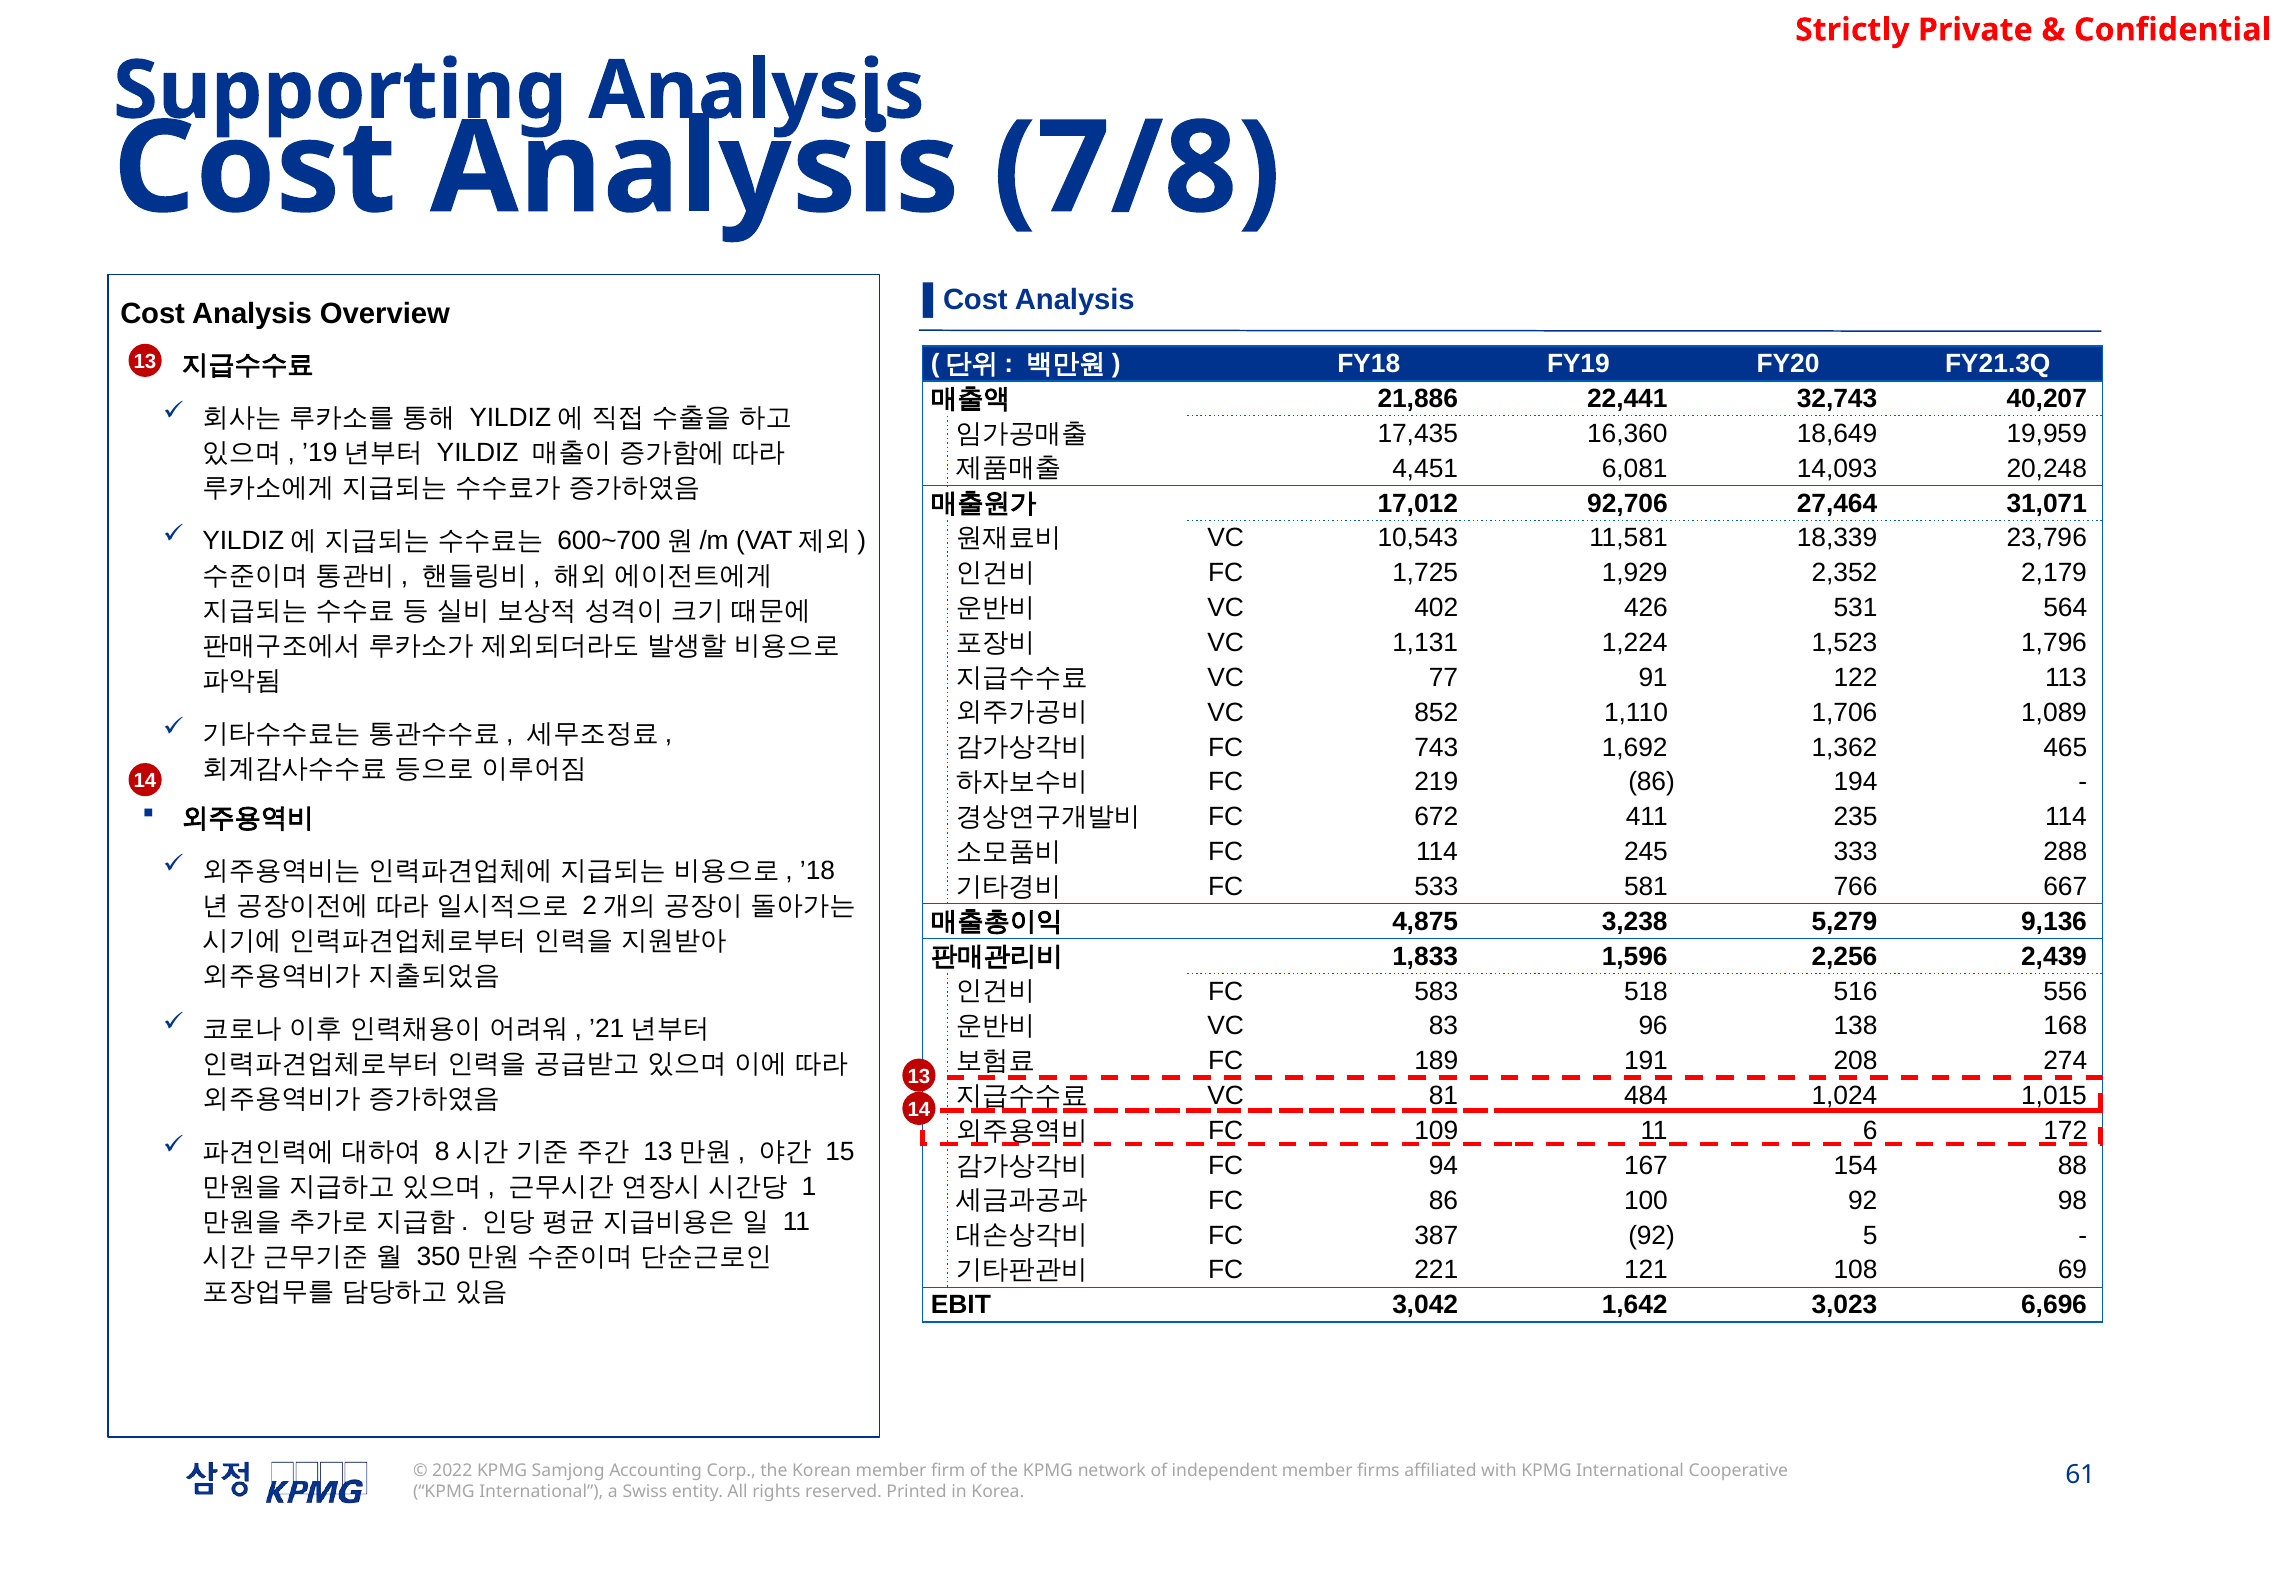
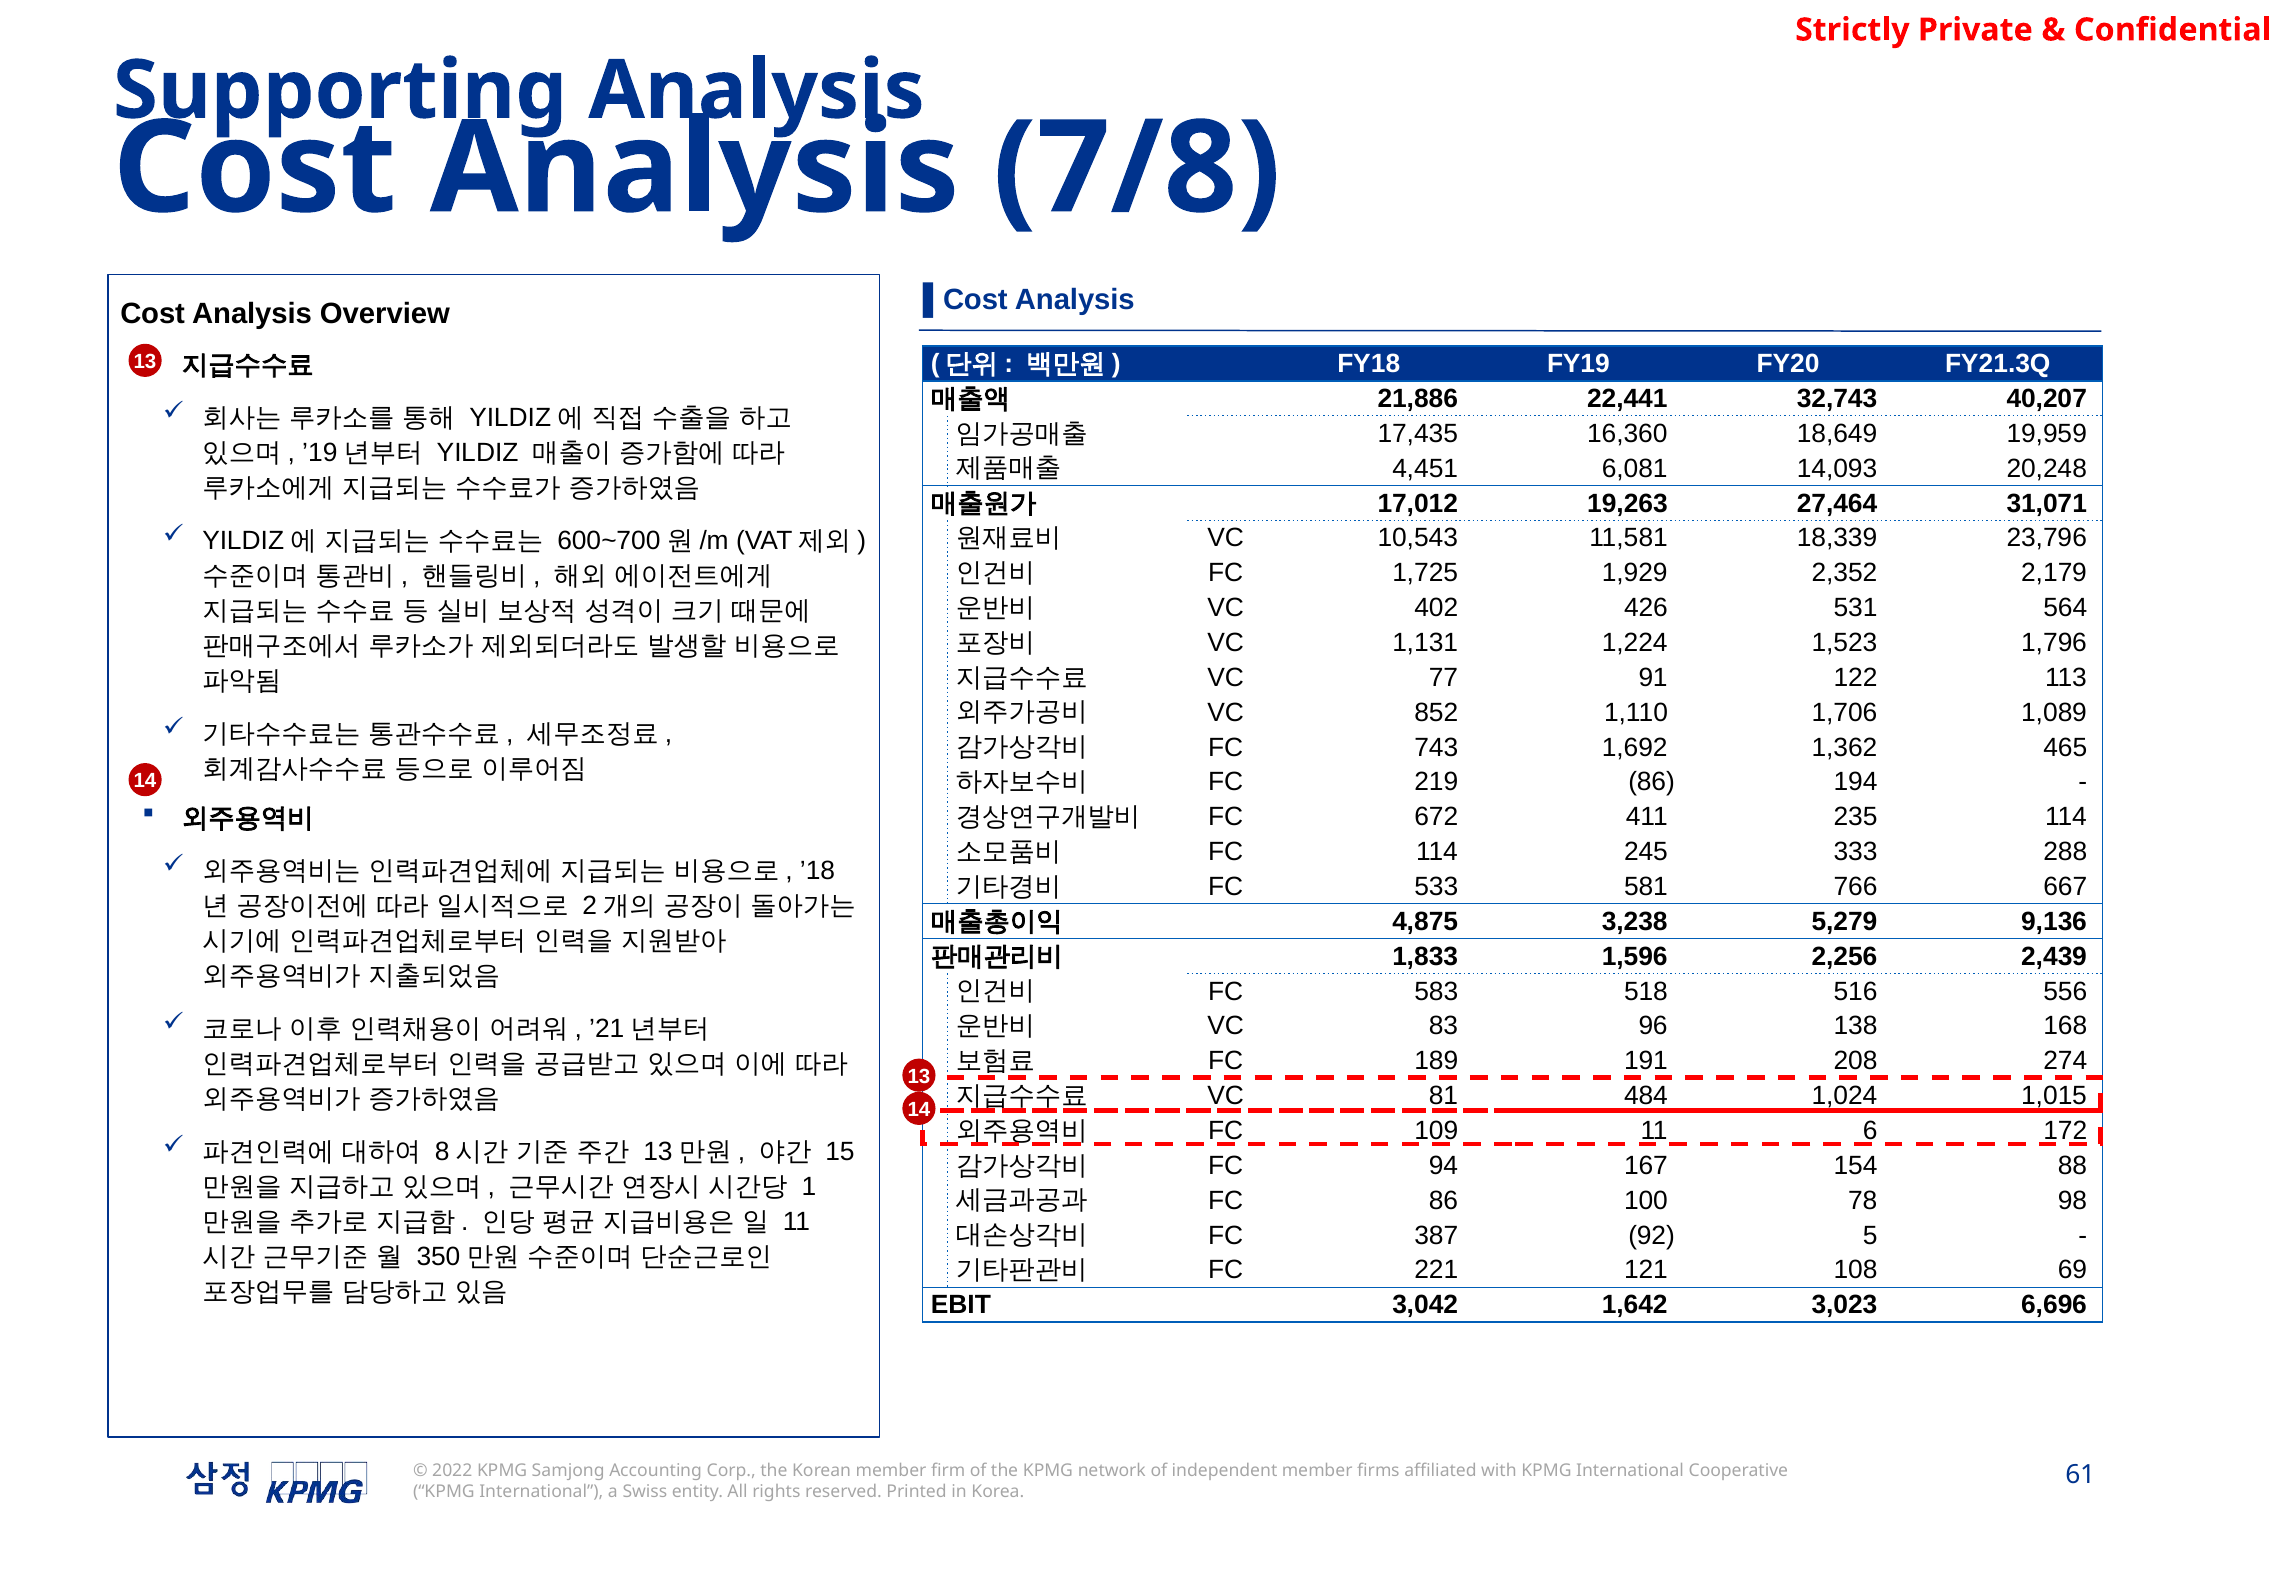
92,706: 92,706 -> 19,263
100 92: 92 -> 78
